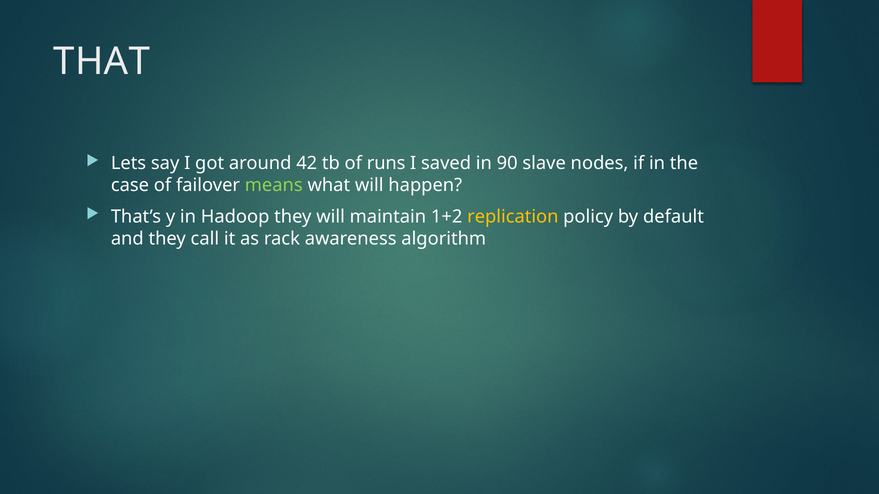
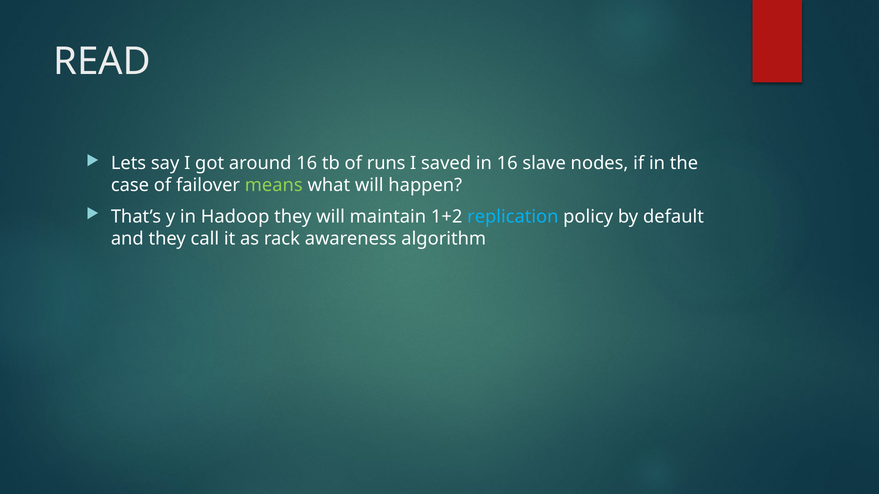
THAT: THAT -> READ
around 42: 42 -> 16
in 90: 90 -> 16
replication colour: yellow -> light blue
